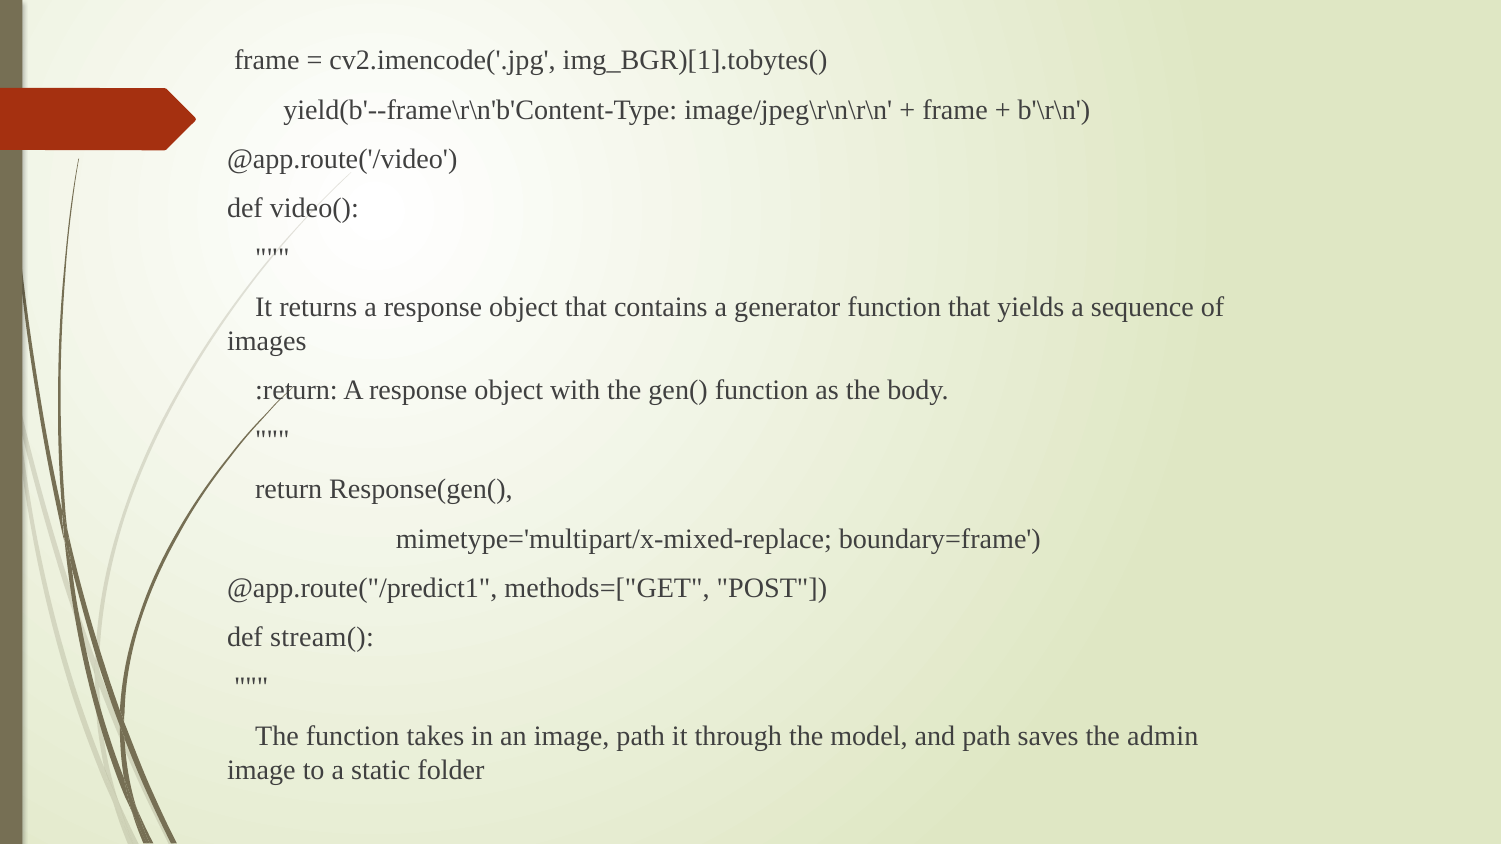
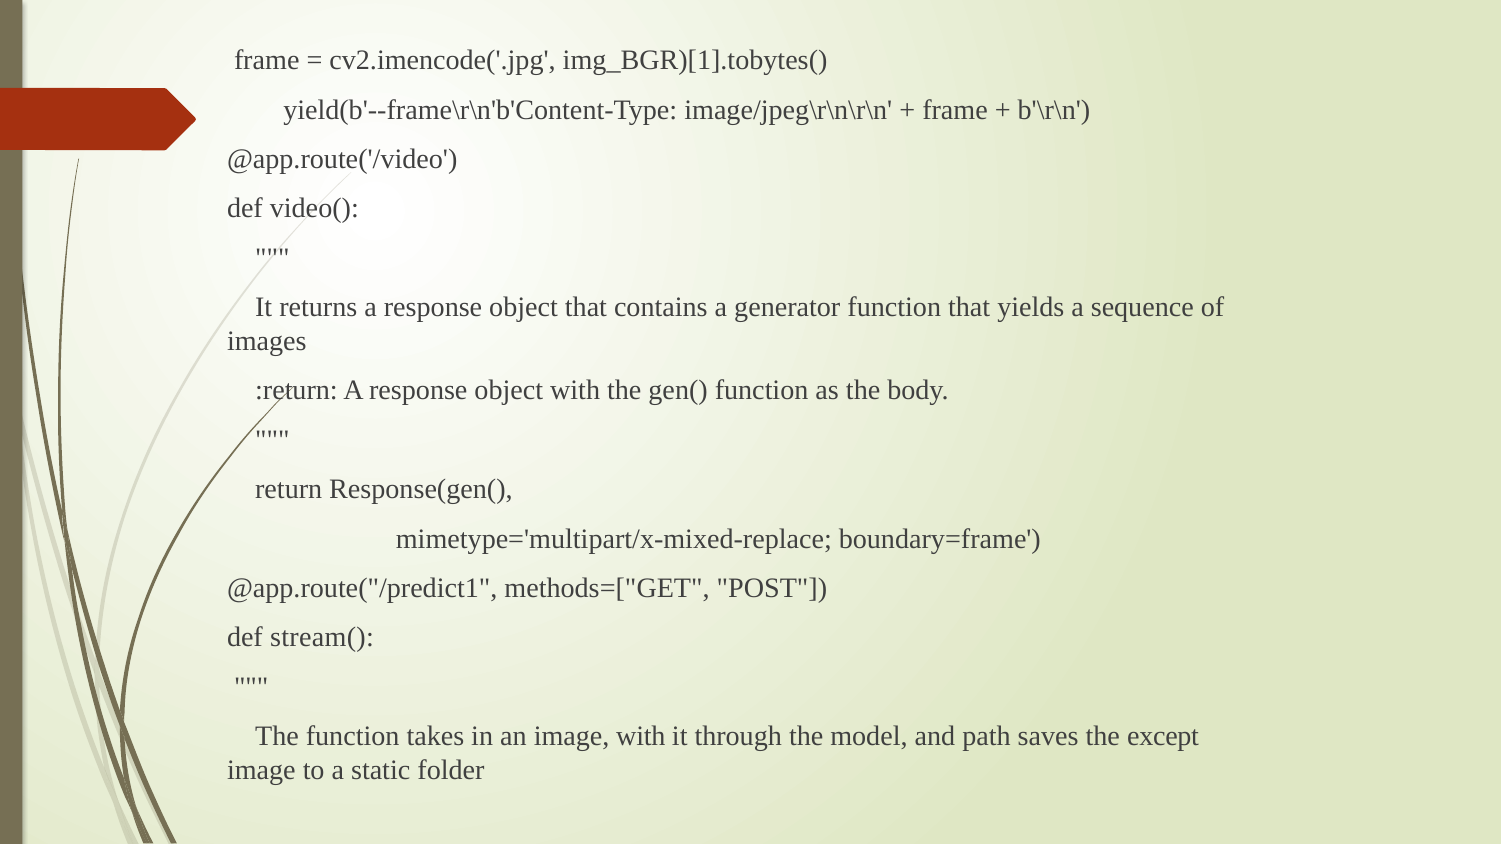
image path: path -> with
admin: admin -> except
